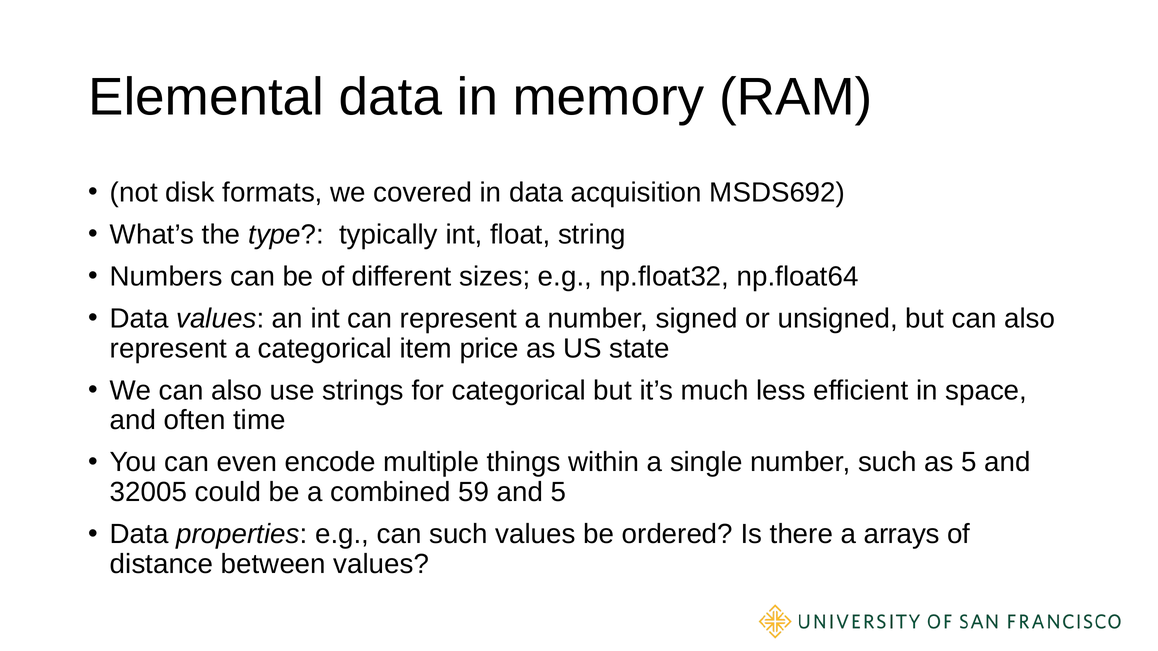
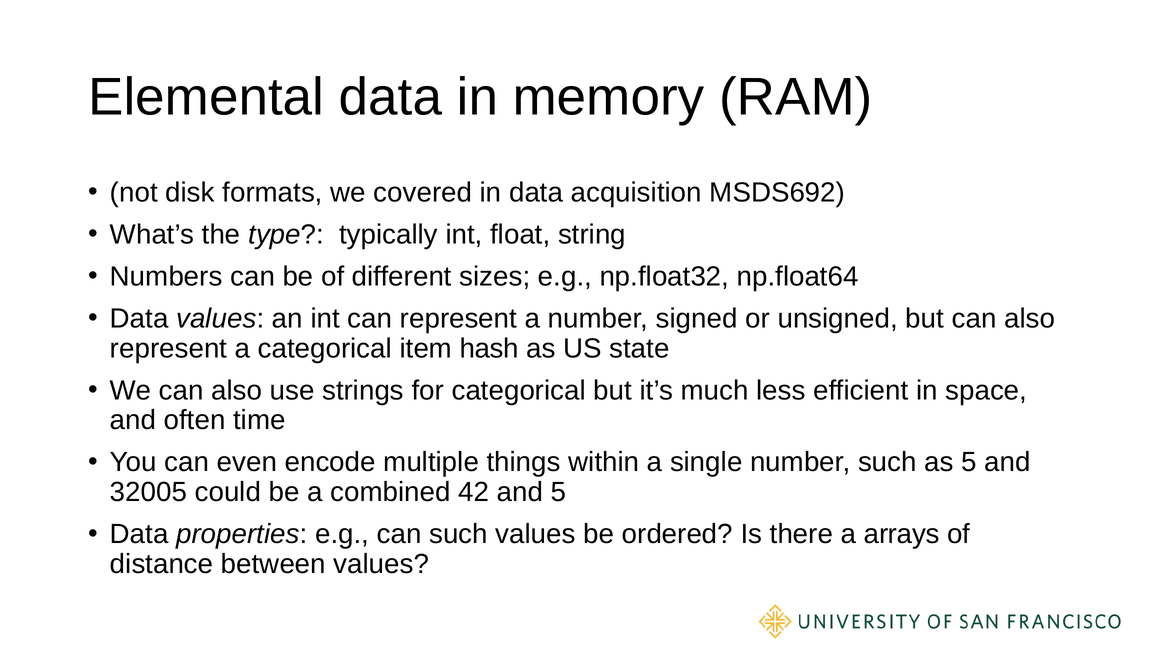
price: price -> hash
59: 59 -> 42
